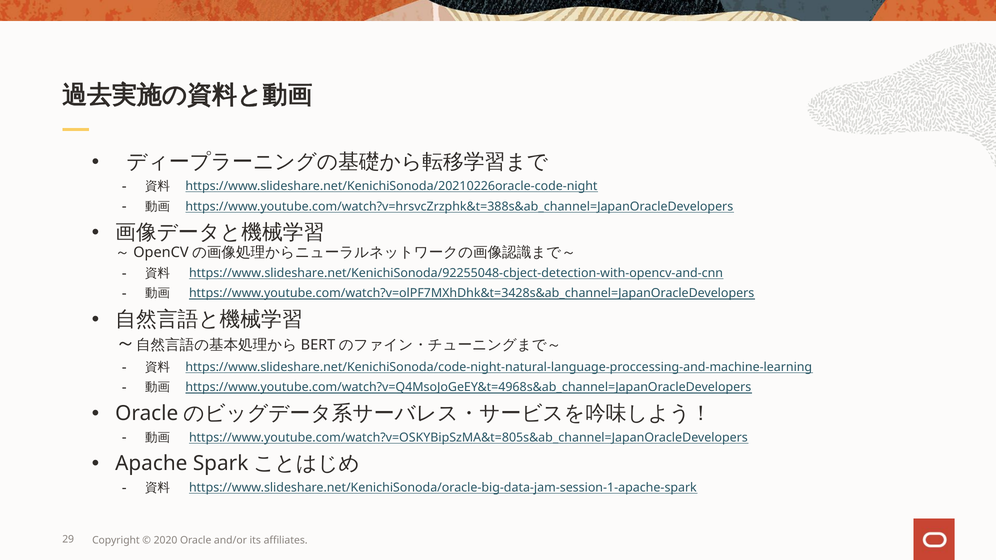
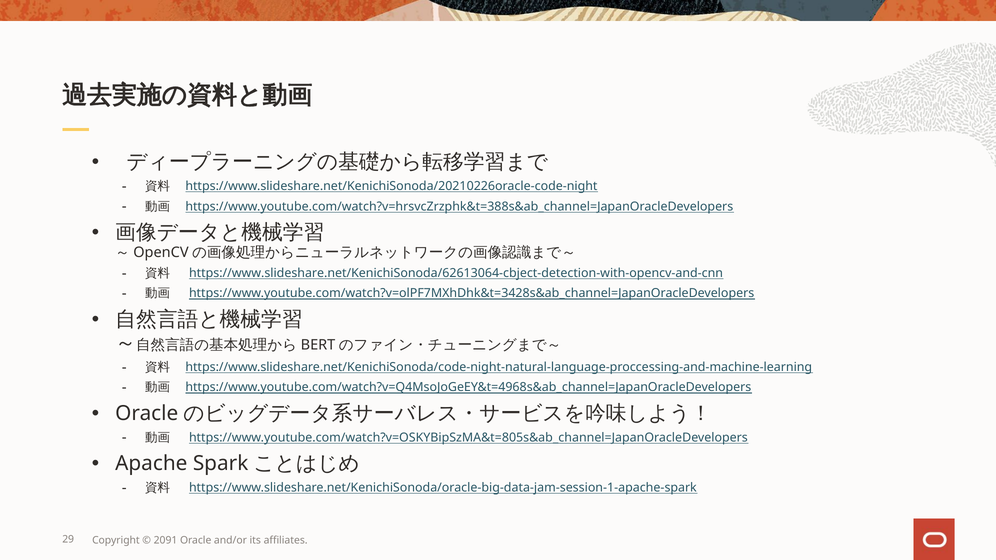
https://www.slideshare.net/KenichiSonoda/92255048-cbject-detection-with-opencv-and-cnn: https://www.slideshare.net/KenichiSonoda/92255048-cbject-detection-with-opencv-and-cnn -> https://www.slideshare.net/KenichiSonoda/62613064-cbject-detection-with-opencv-and-cnn
2020: 2020 -> 2091
